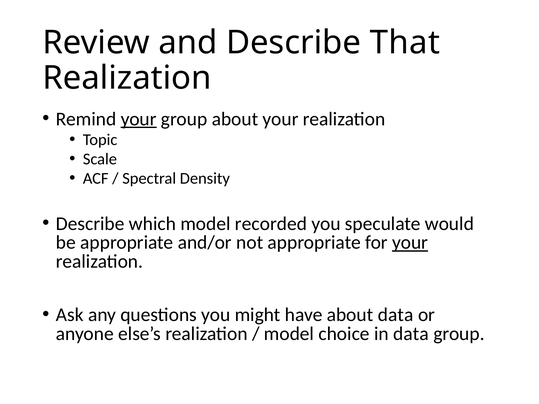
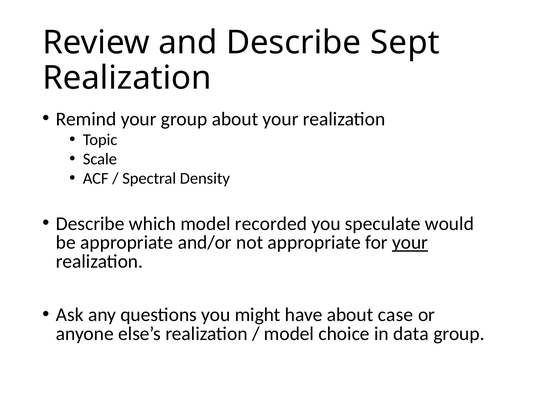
That: That -> Sept
your at (139, 119) underline: present -> none
about data: data -> case
